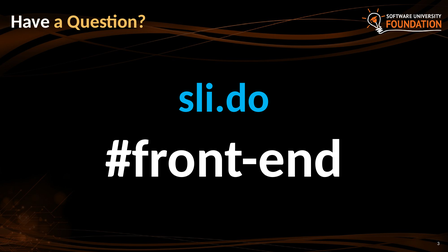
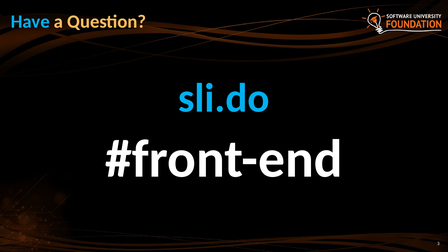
Have colour: white -> light blue
